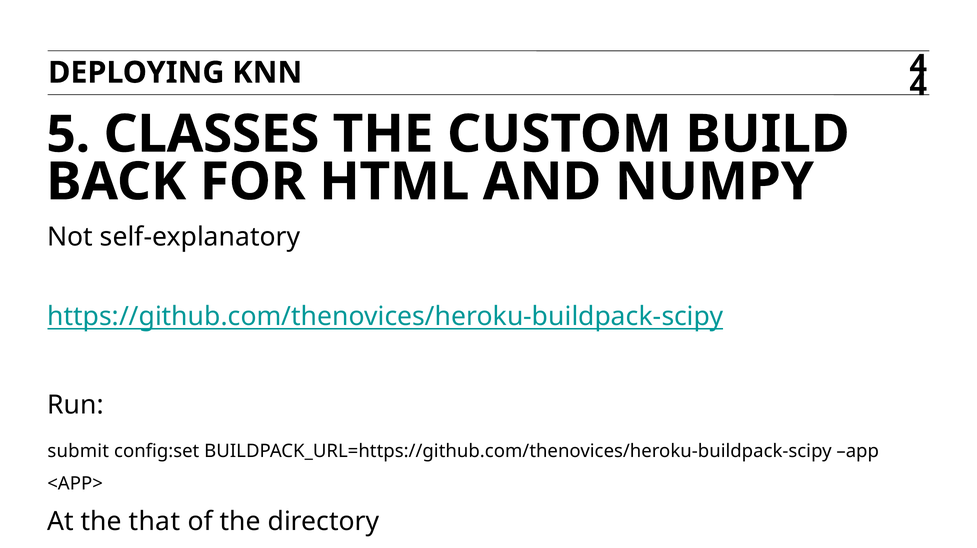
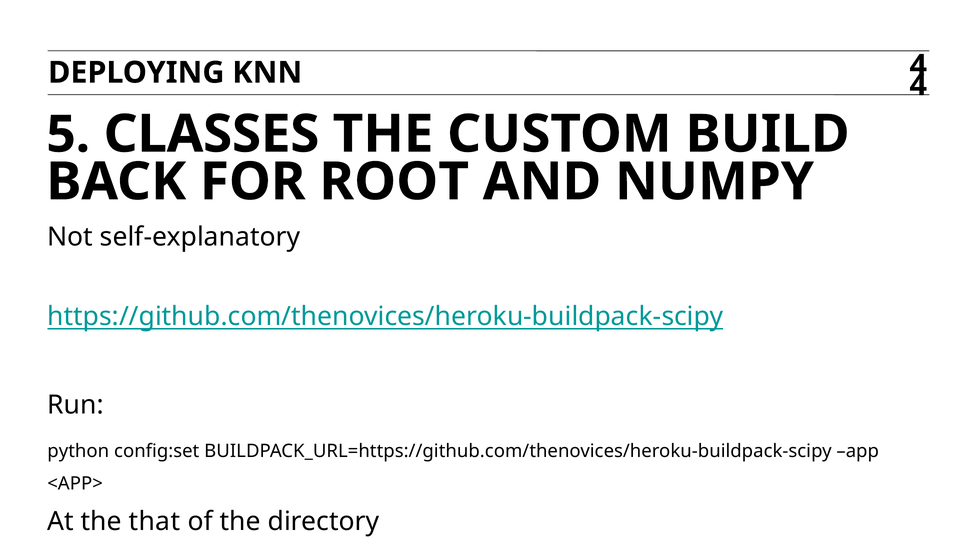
HTML: HTML -> ROOT
submit: submit -> python
